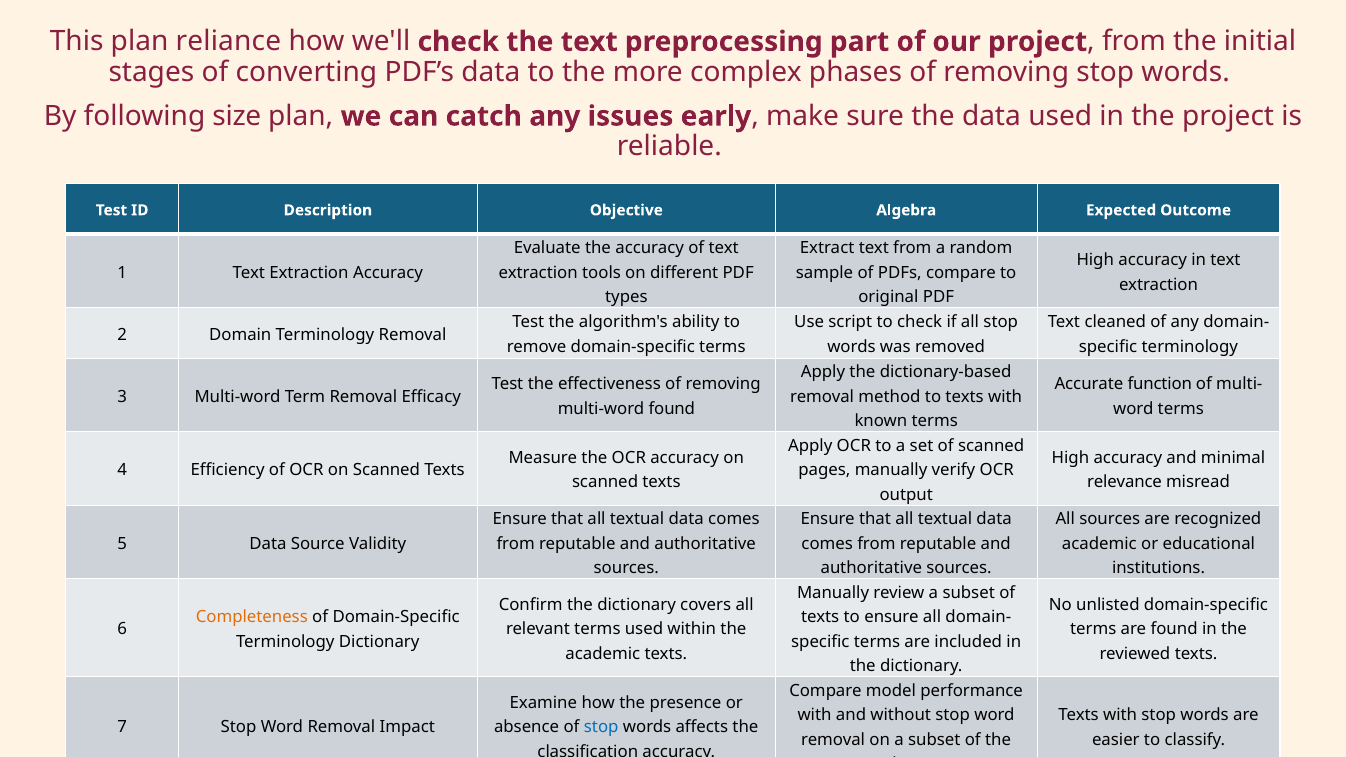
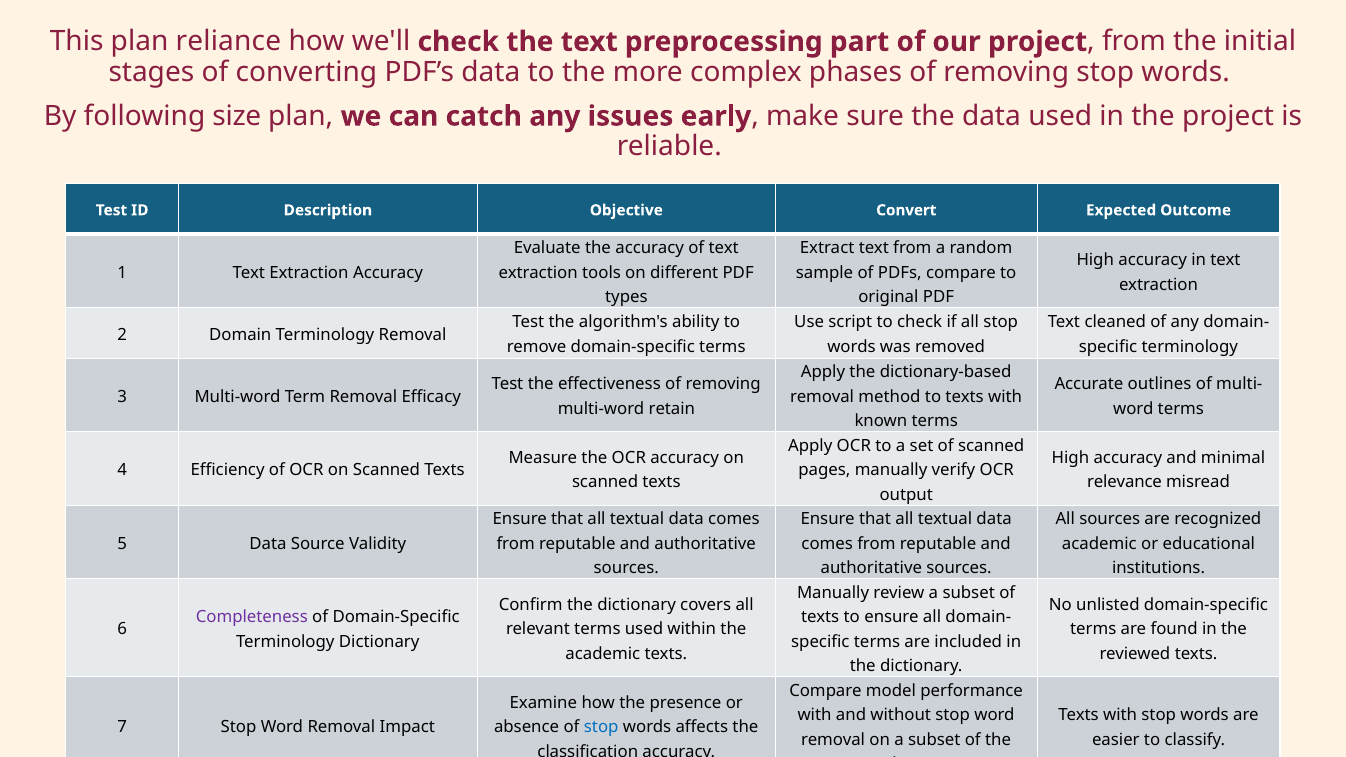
Algebra: Algebra -> Convert
function: function -> outlines
multi-word found: found -> retain
Completeness colour: orange -> purple
